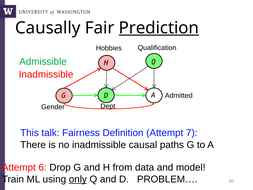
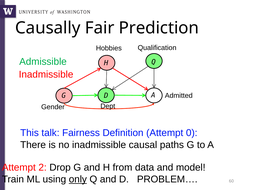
Prediction underline: present -> none
7: 7 -> 0
6: 6 -> 2
